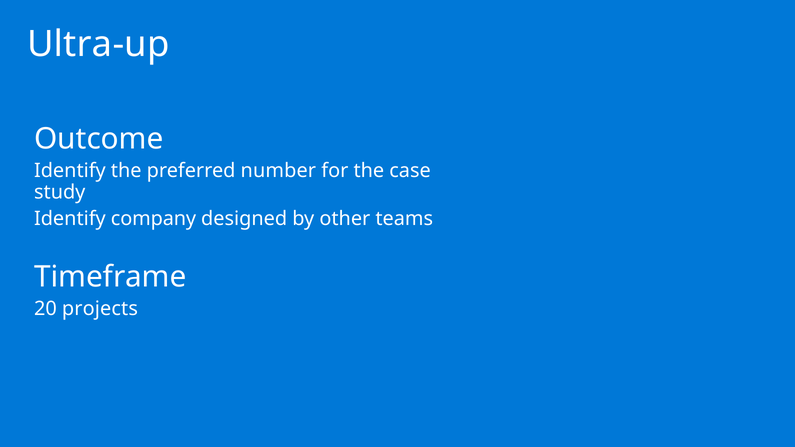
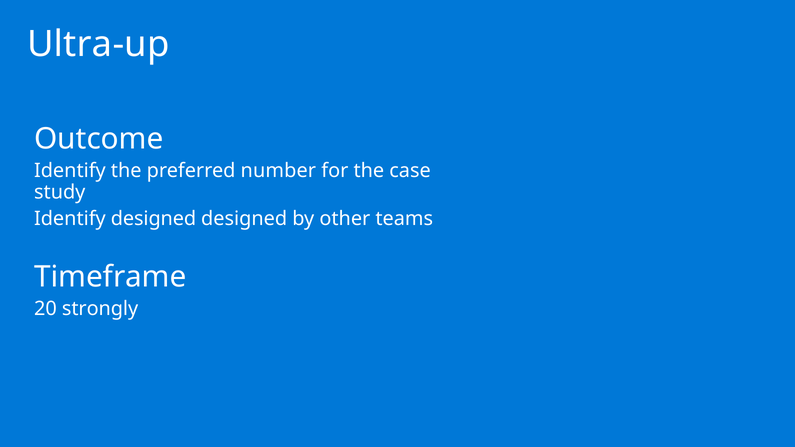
Identify company: company -> designed
projects: projects -> strongly
